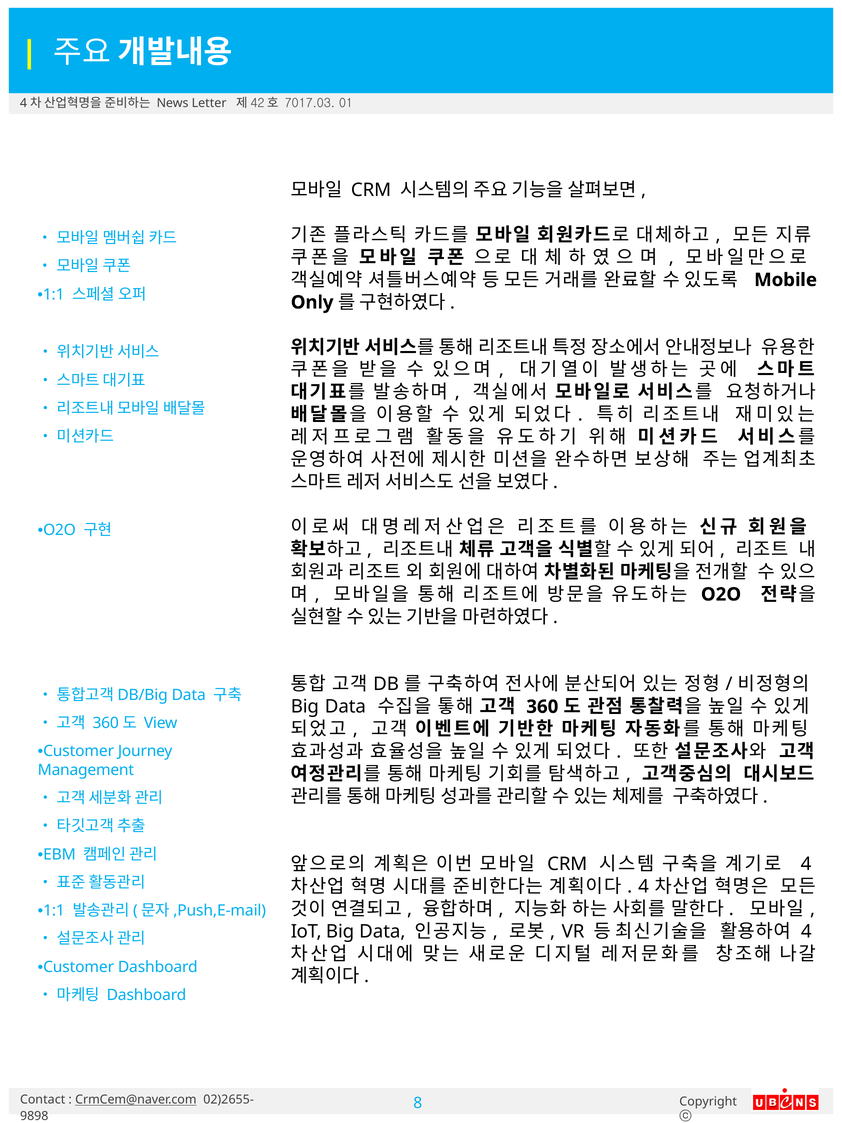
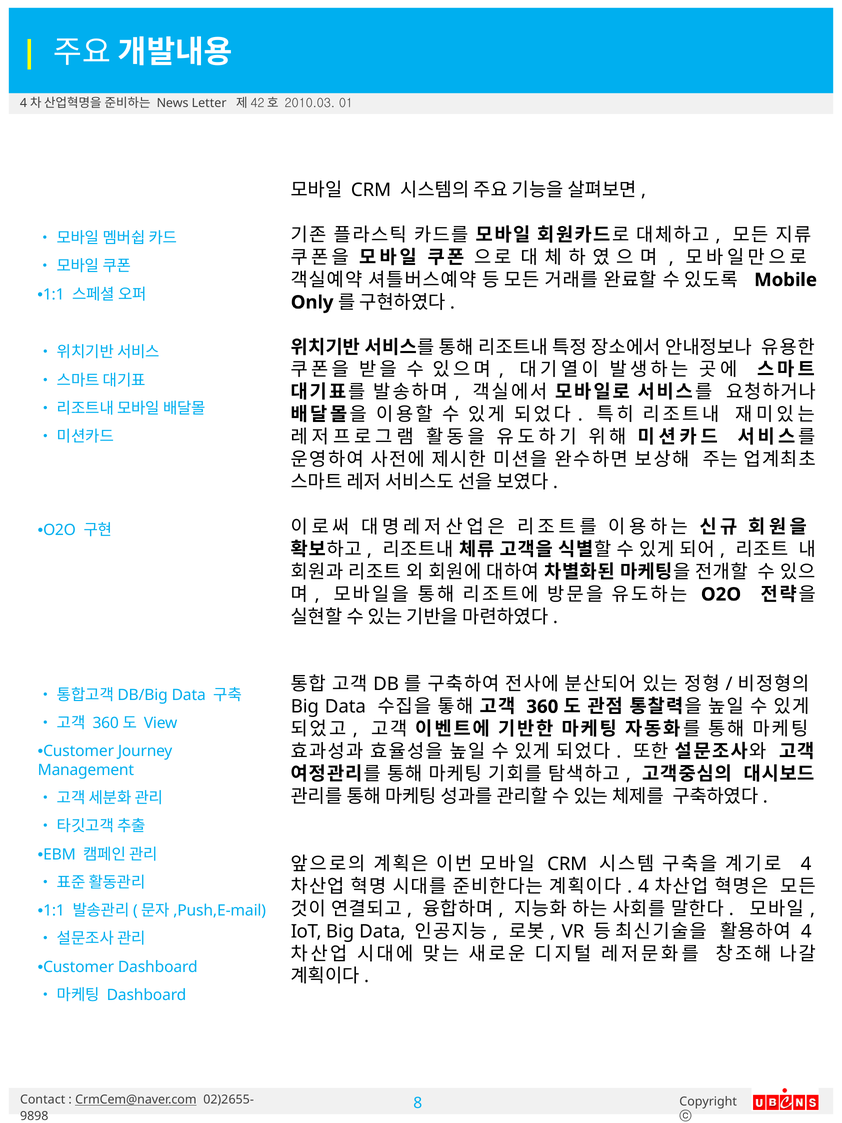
7017.03: 7017.03 -> 2010.03
